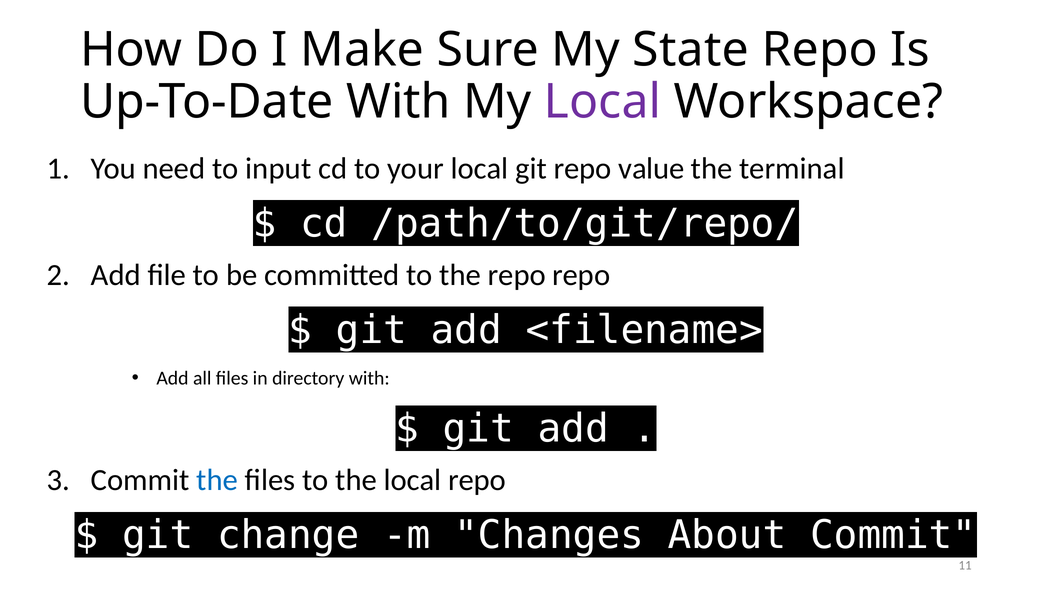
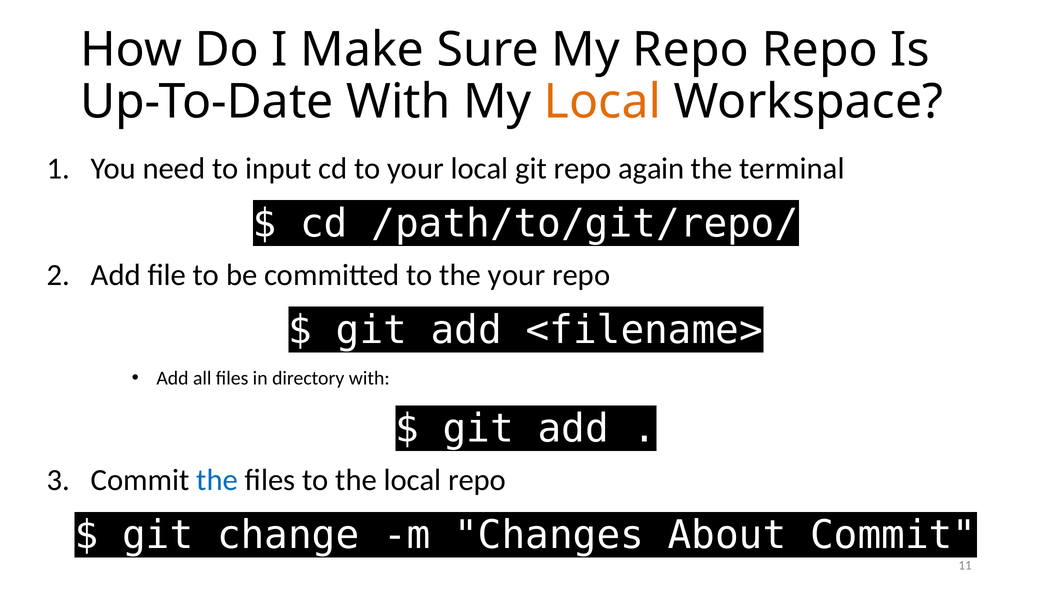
My State: State -> Repo
Local at (602, 102) colour: purple -> orange
value: value -> again
the repo: repo -> your
